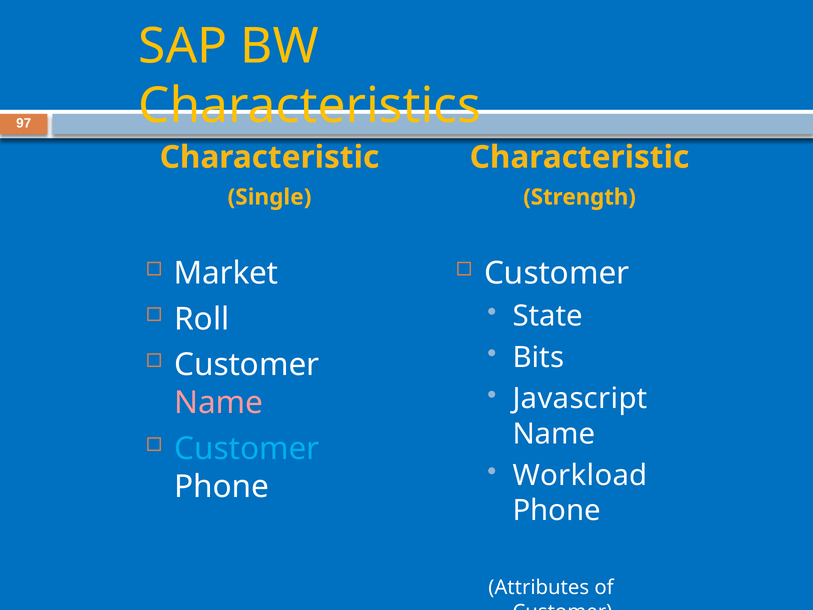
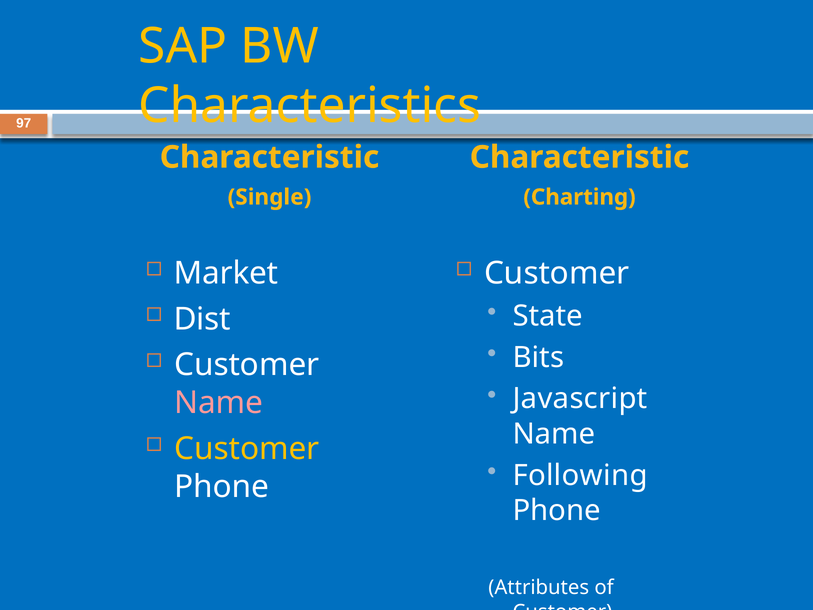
Strength: Strength -> Charting
Roll: Roll -> Dist
Customer at (247, 449) colour: light blue -> yellow
Workload: Workload -> Following
